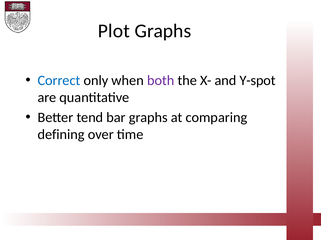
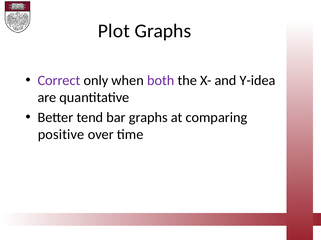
Correct colour: blue -> purple
Y-spot: Y-spot -> Y-idea
defining: defining -> positive
